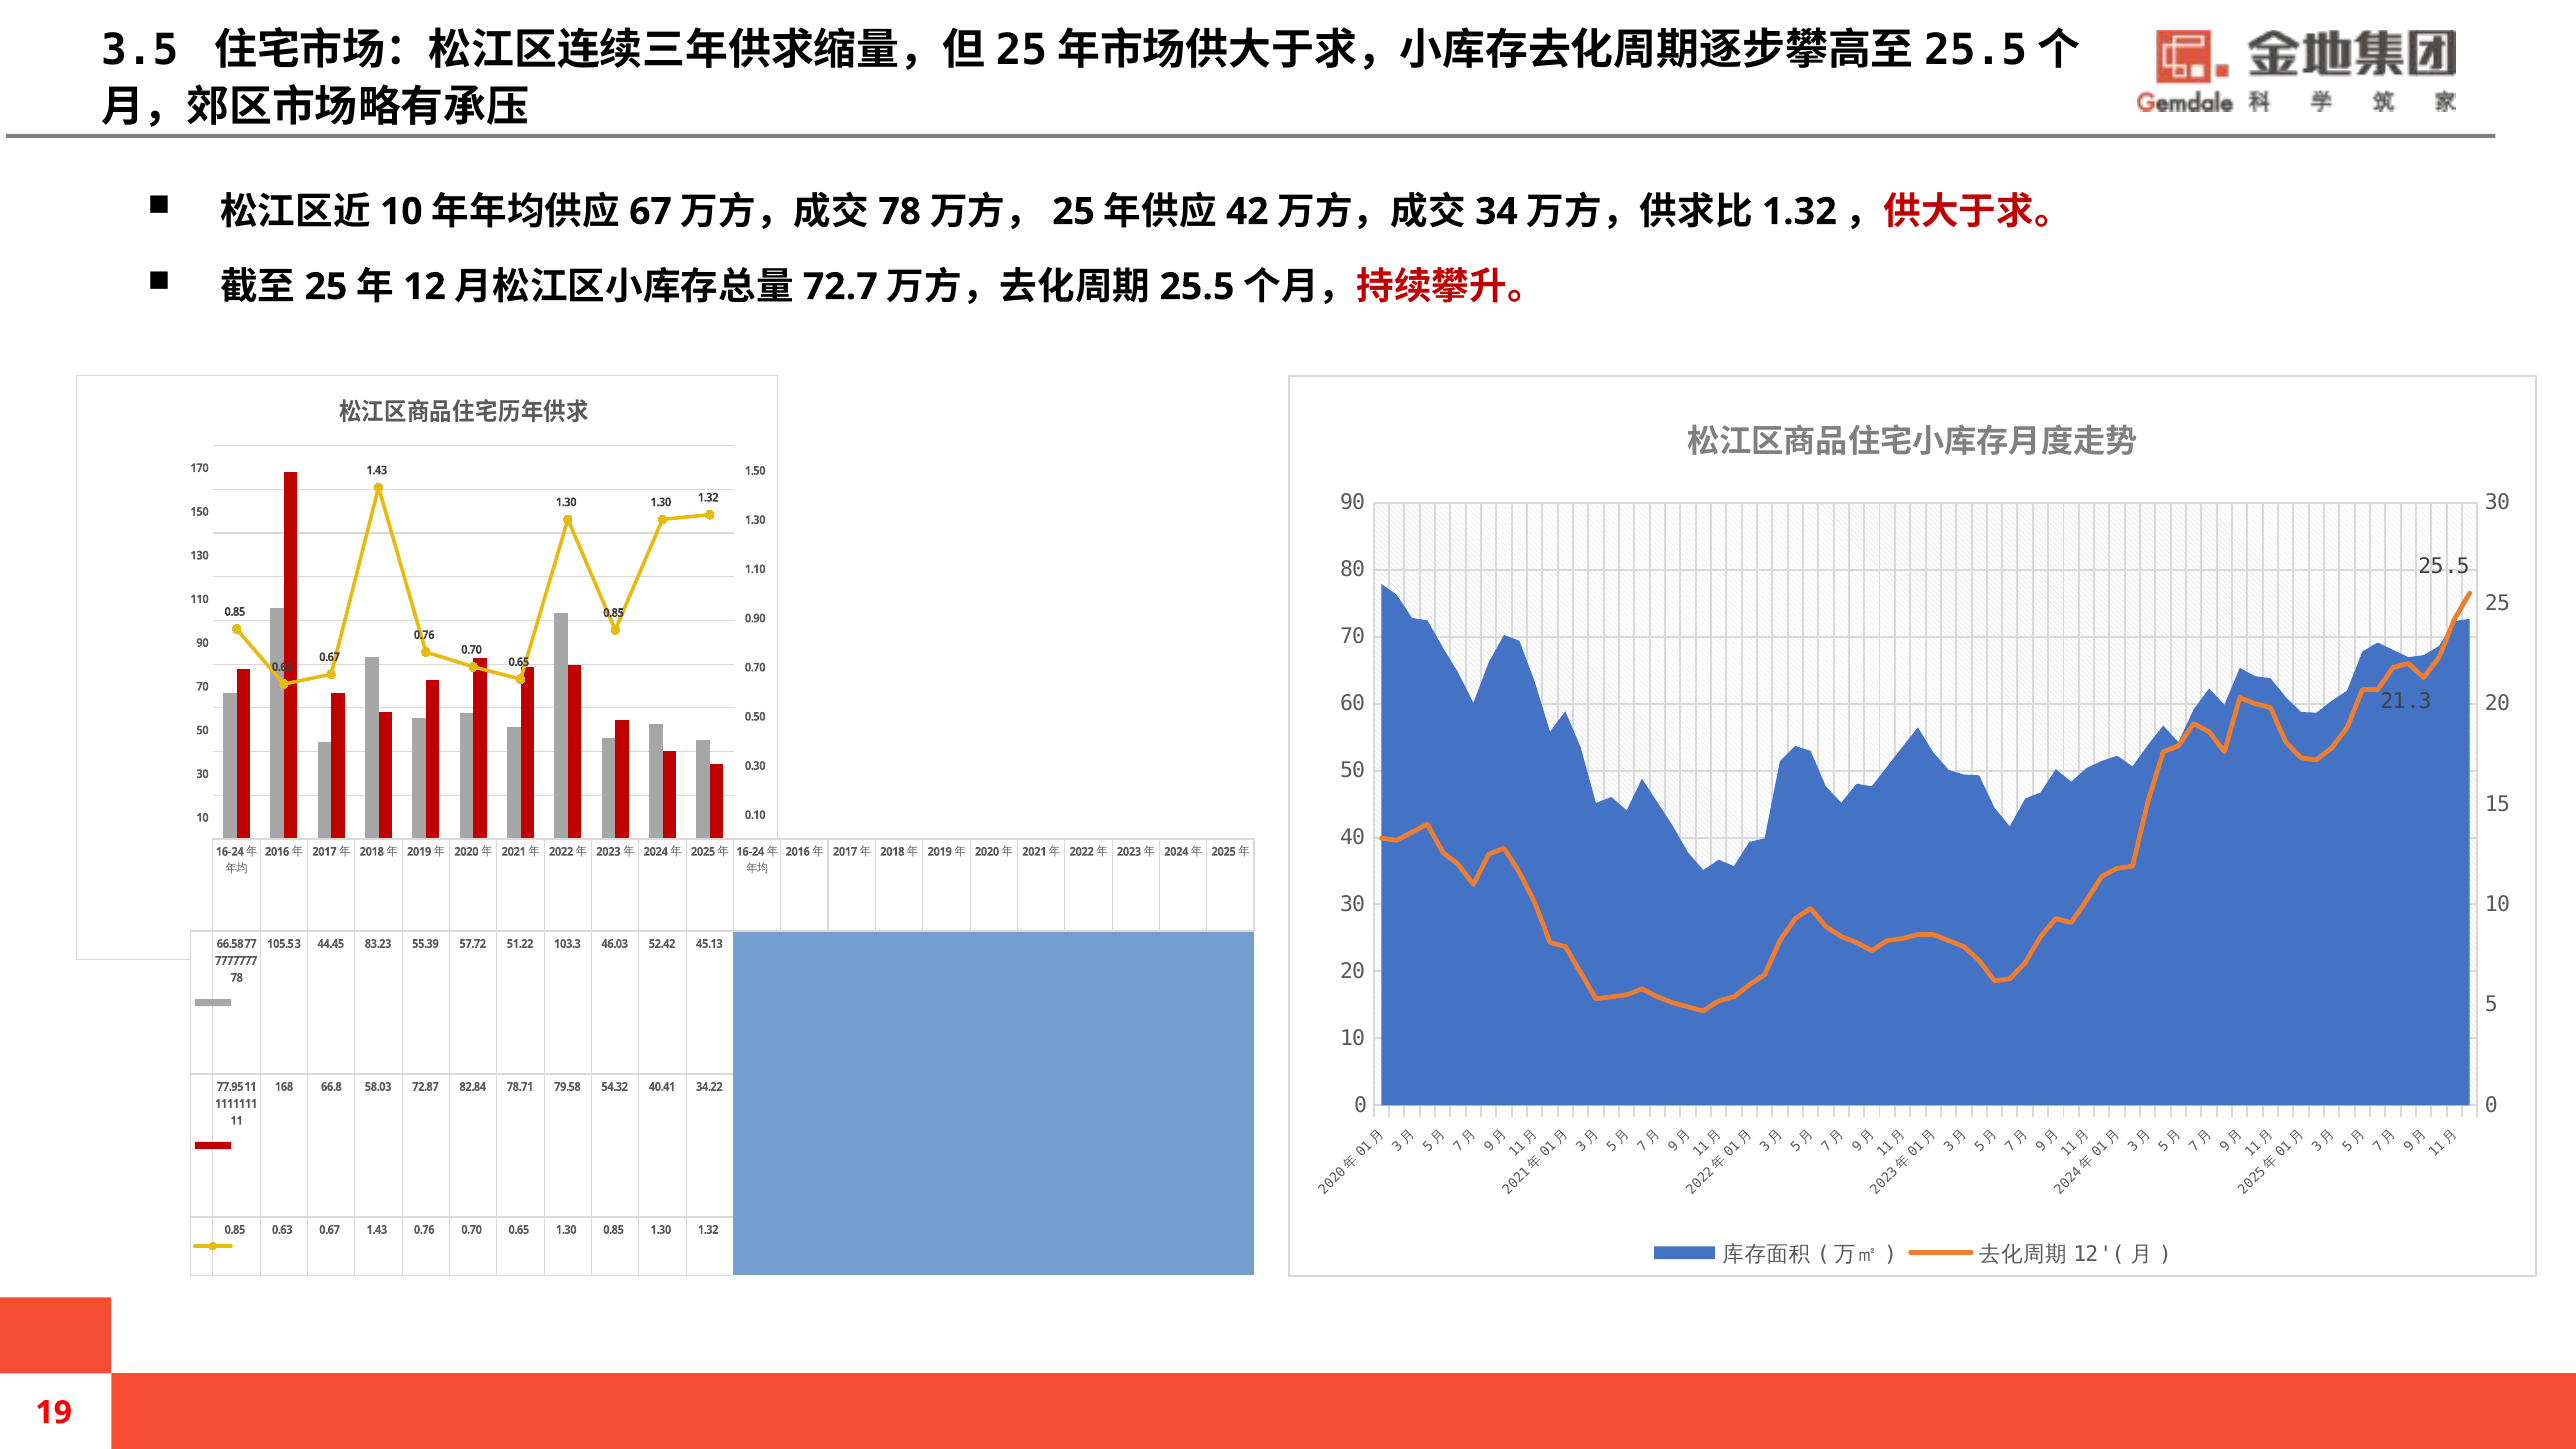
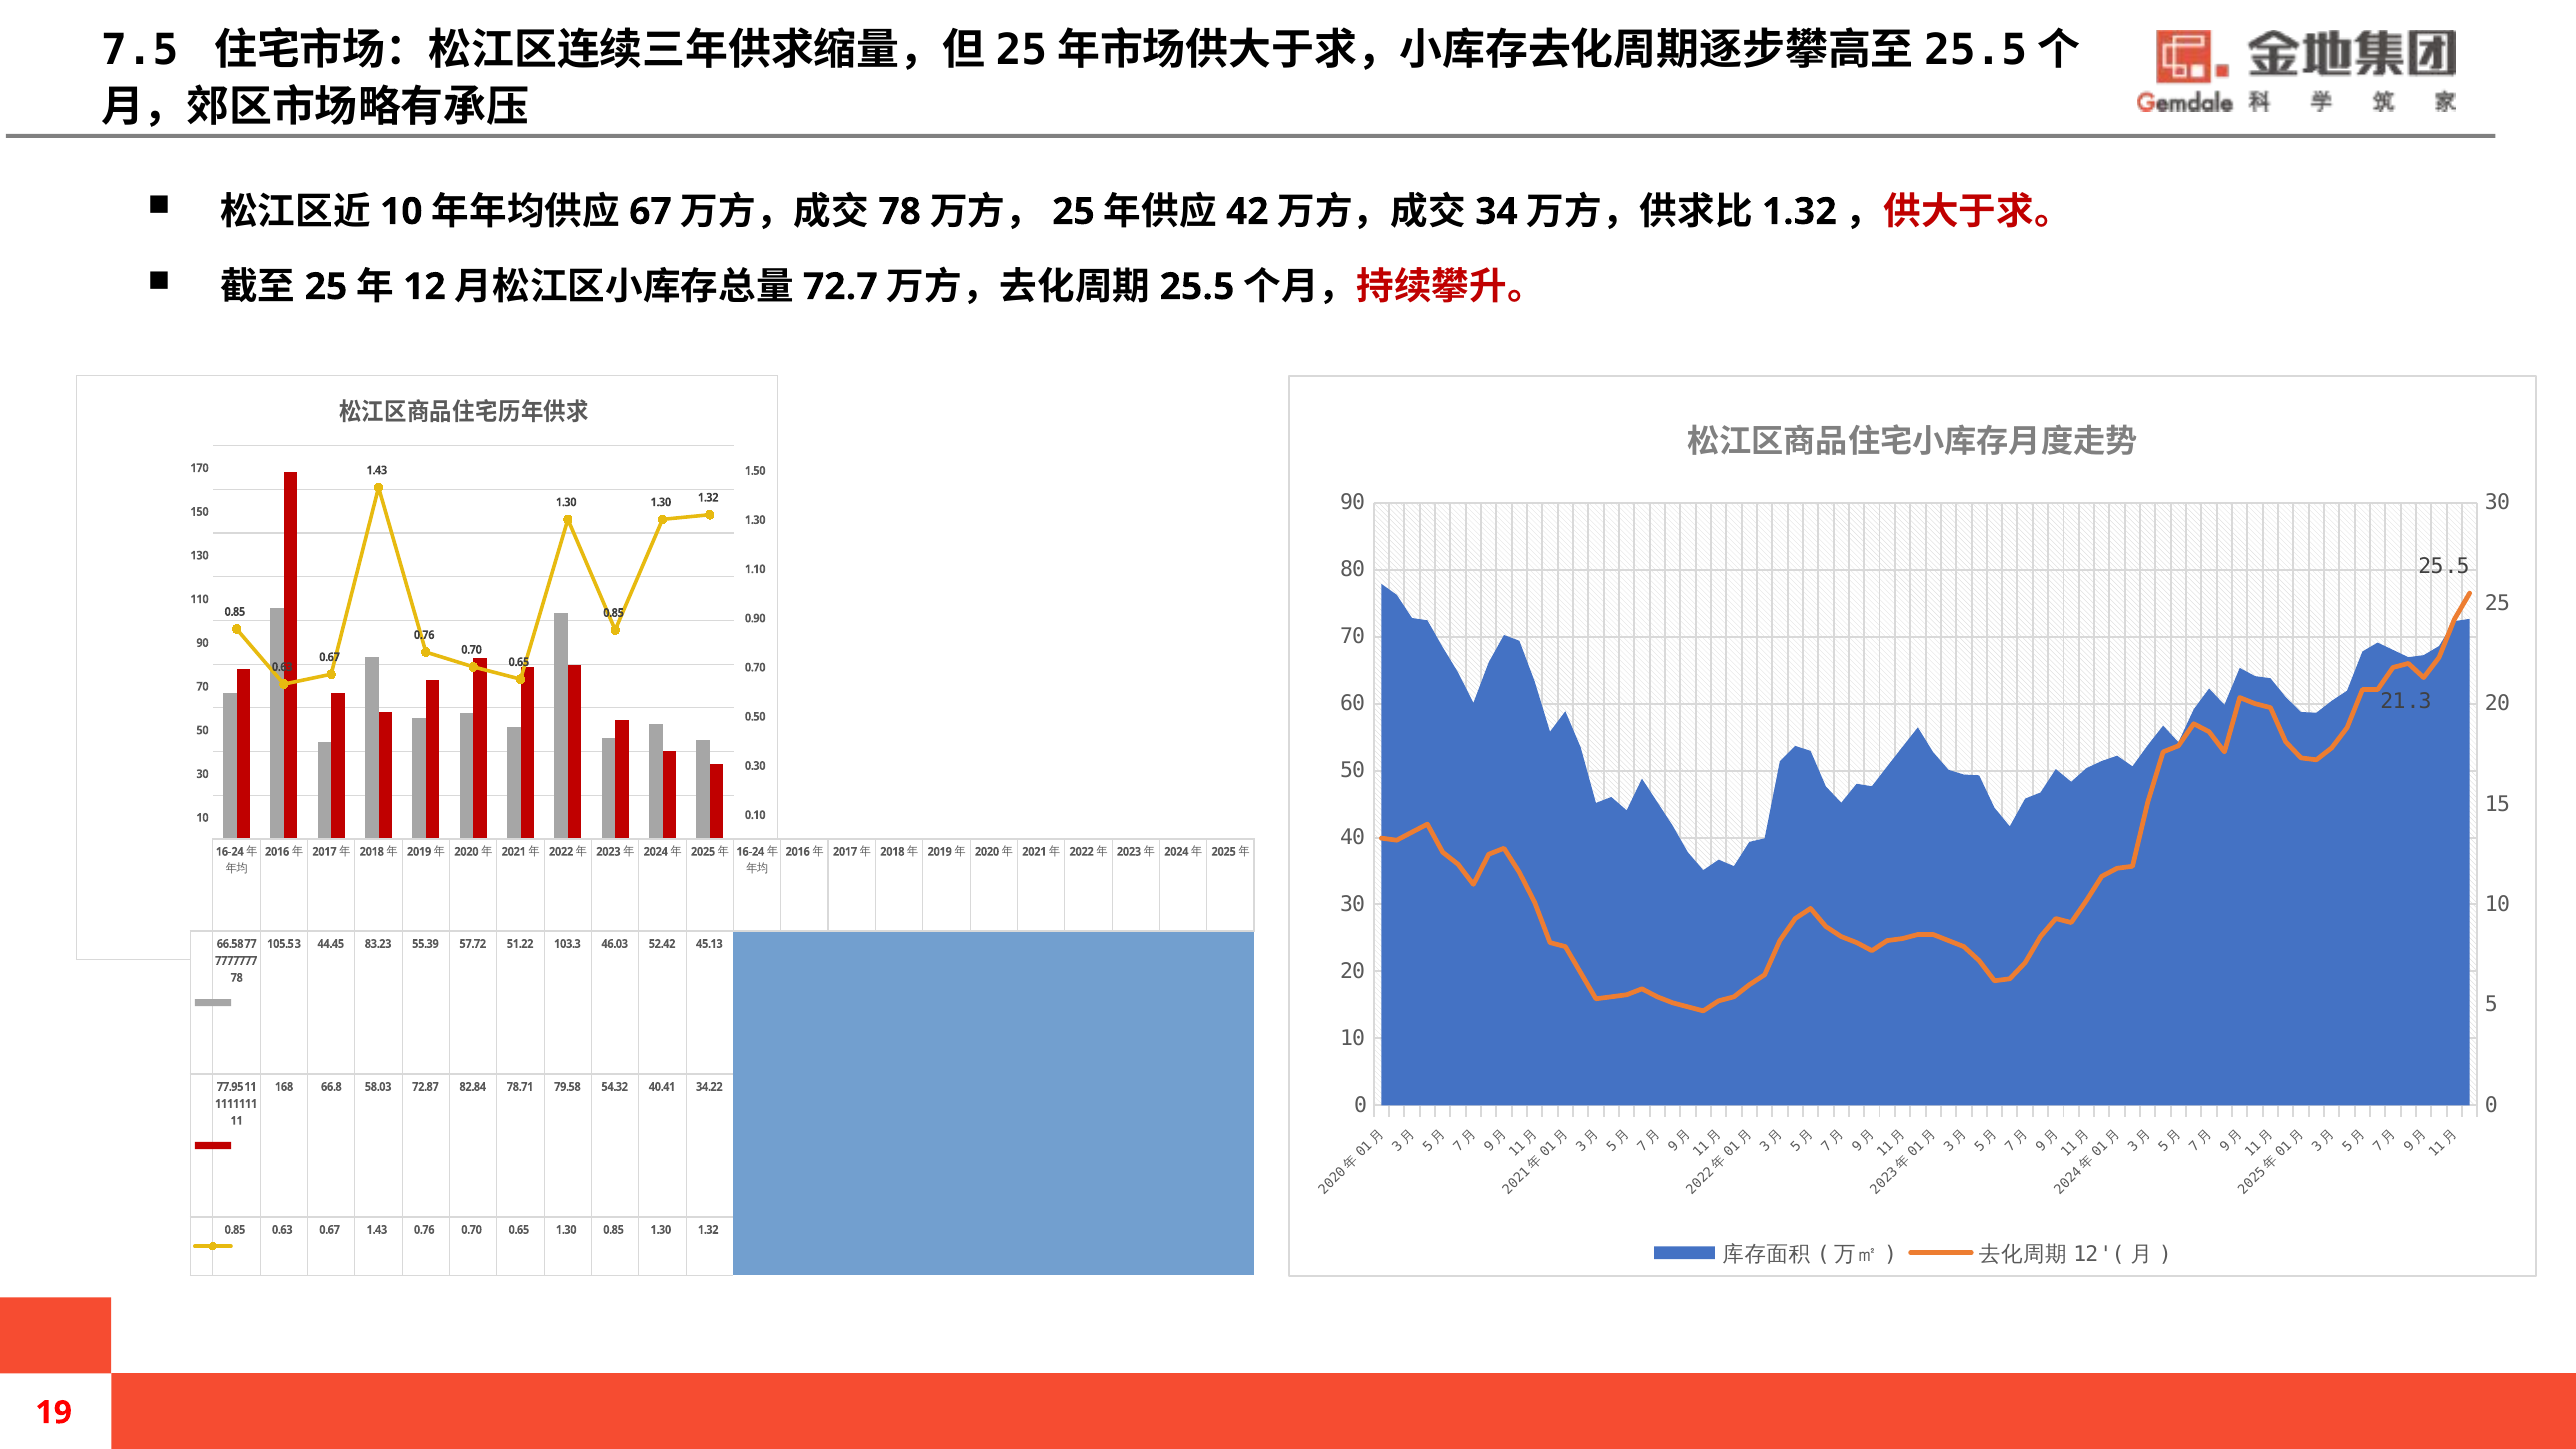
3.5: 3.5 -> 7.5
